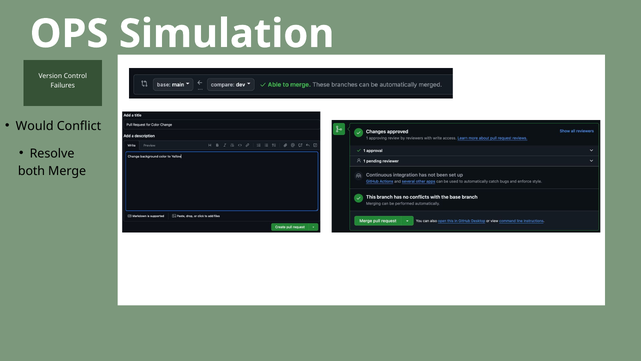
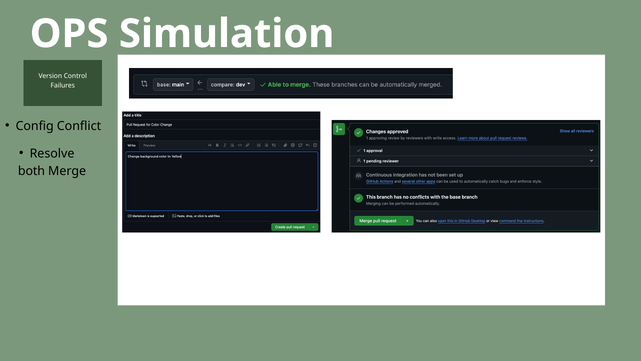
Would: Would -> Config
